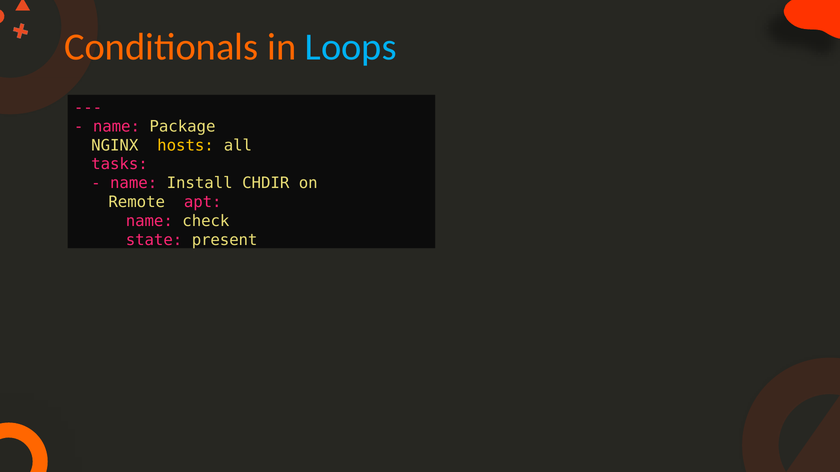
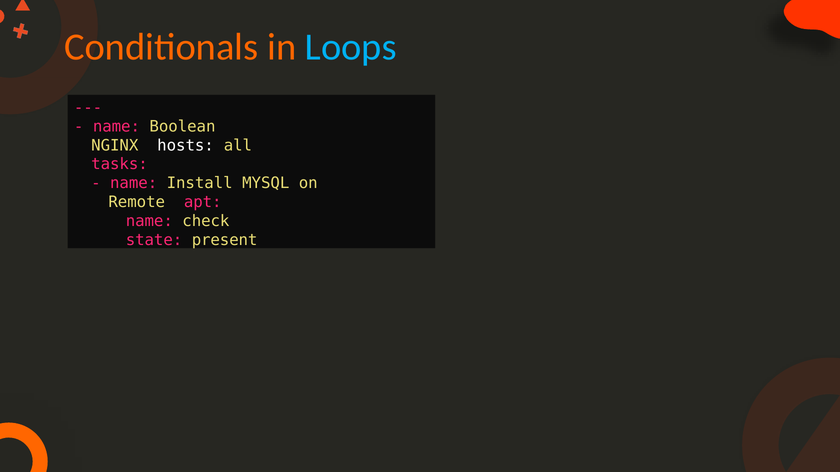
Package: Package -> Boolean
hosts colour: yellow -> white
CHDIR: CHDIR -> MYSQL
